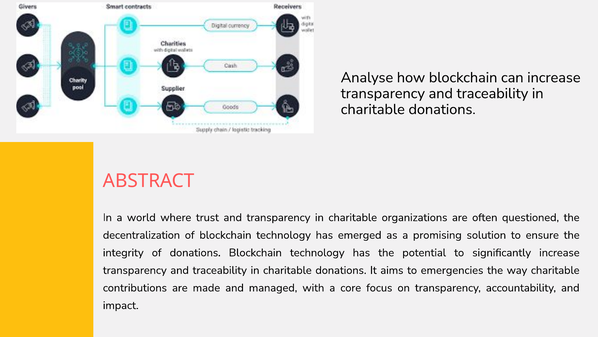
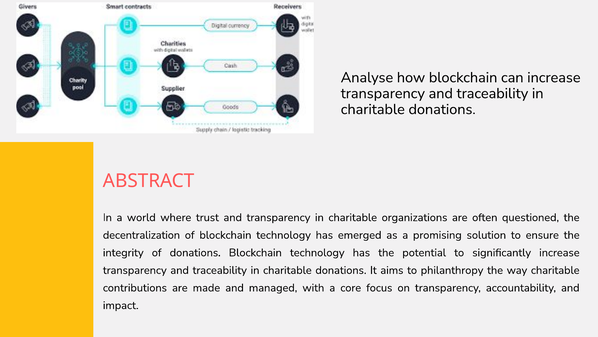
emergencies: emergencies -> philanthropy
